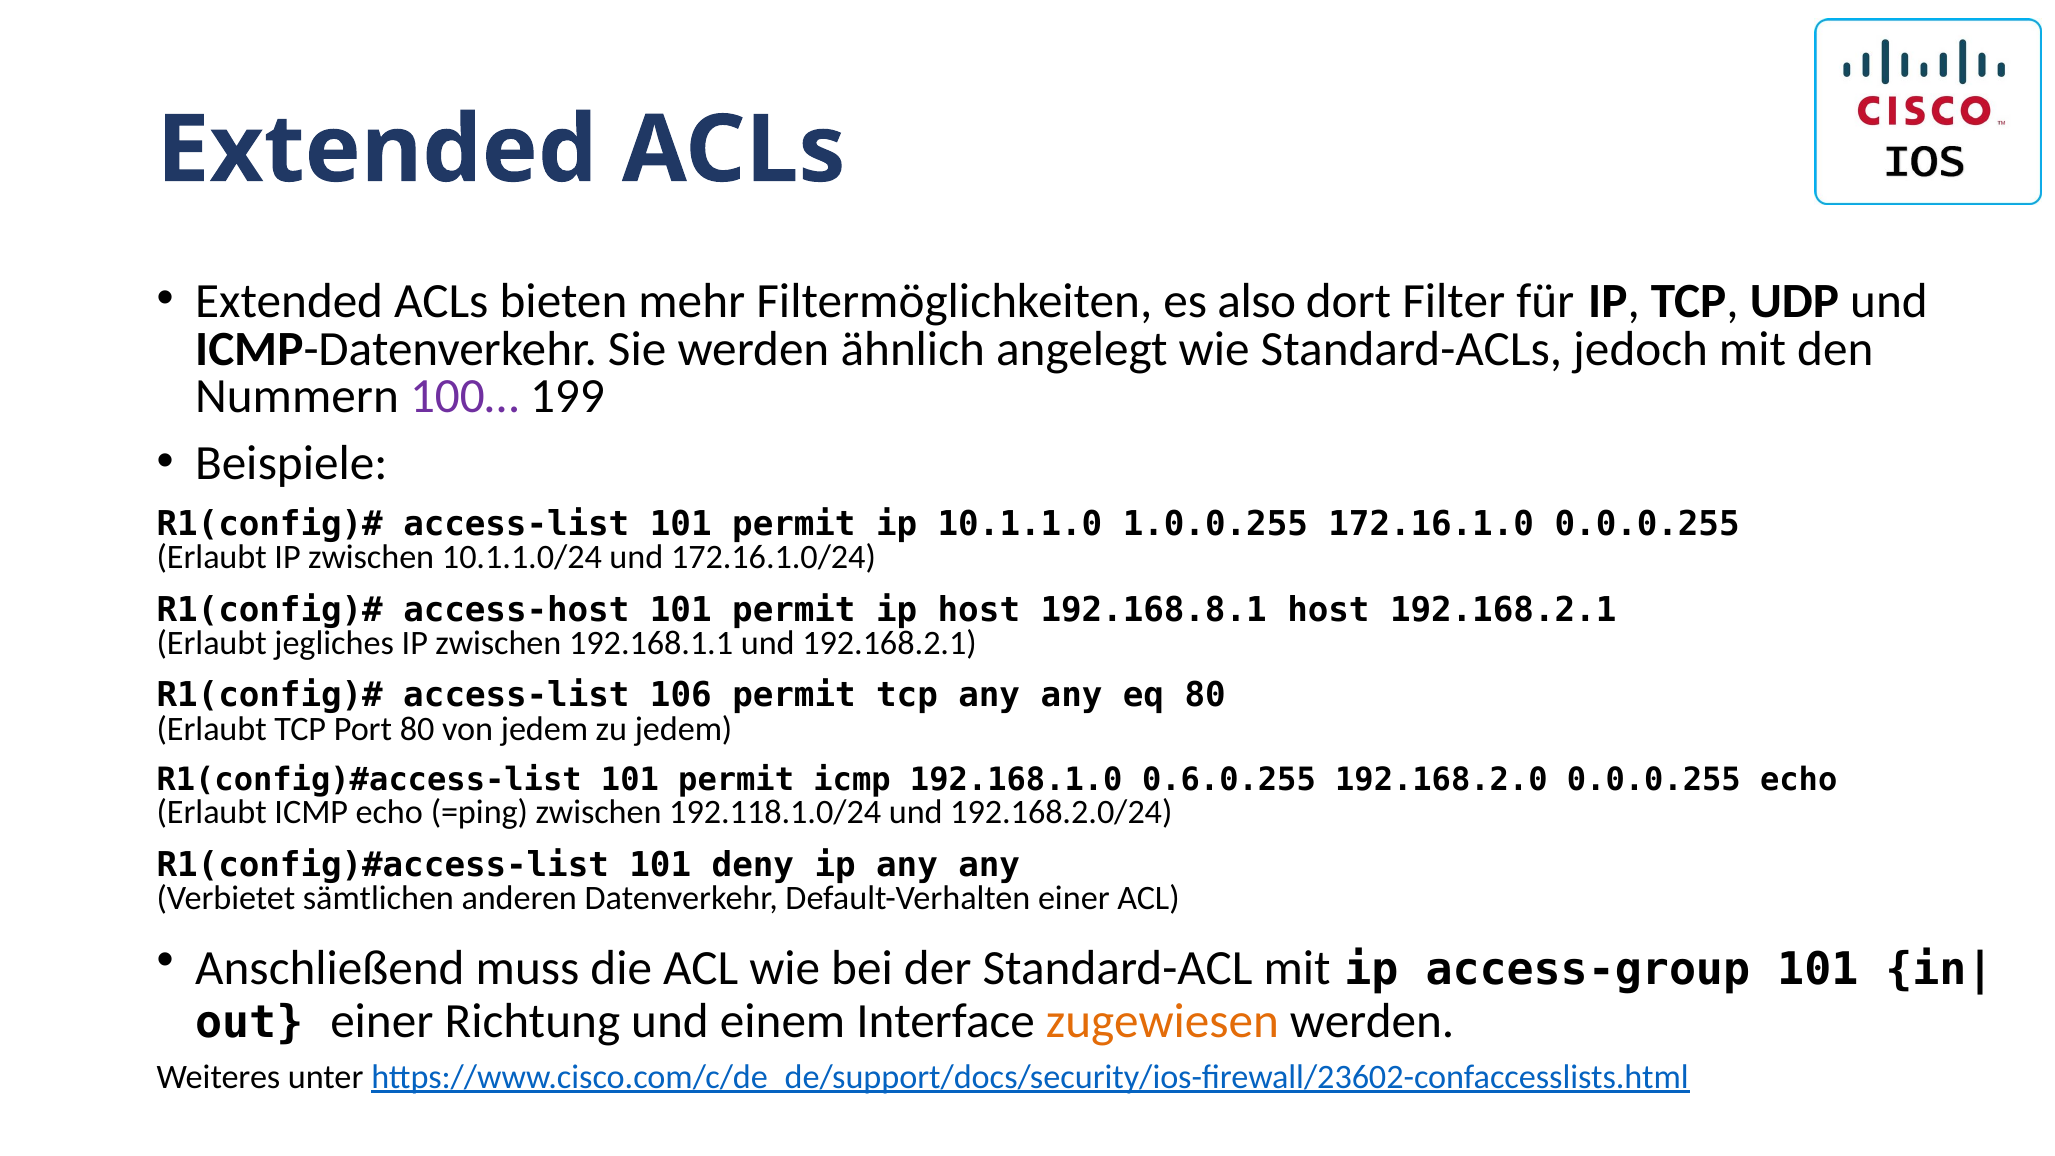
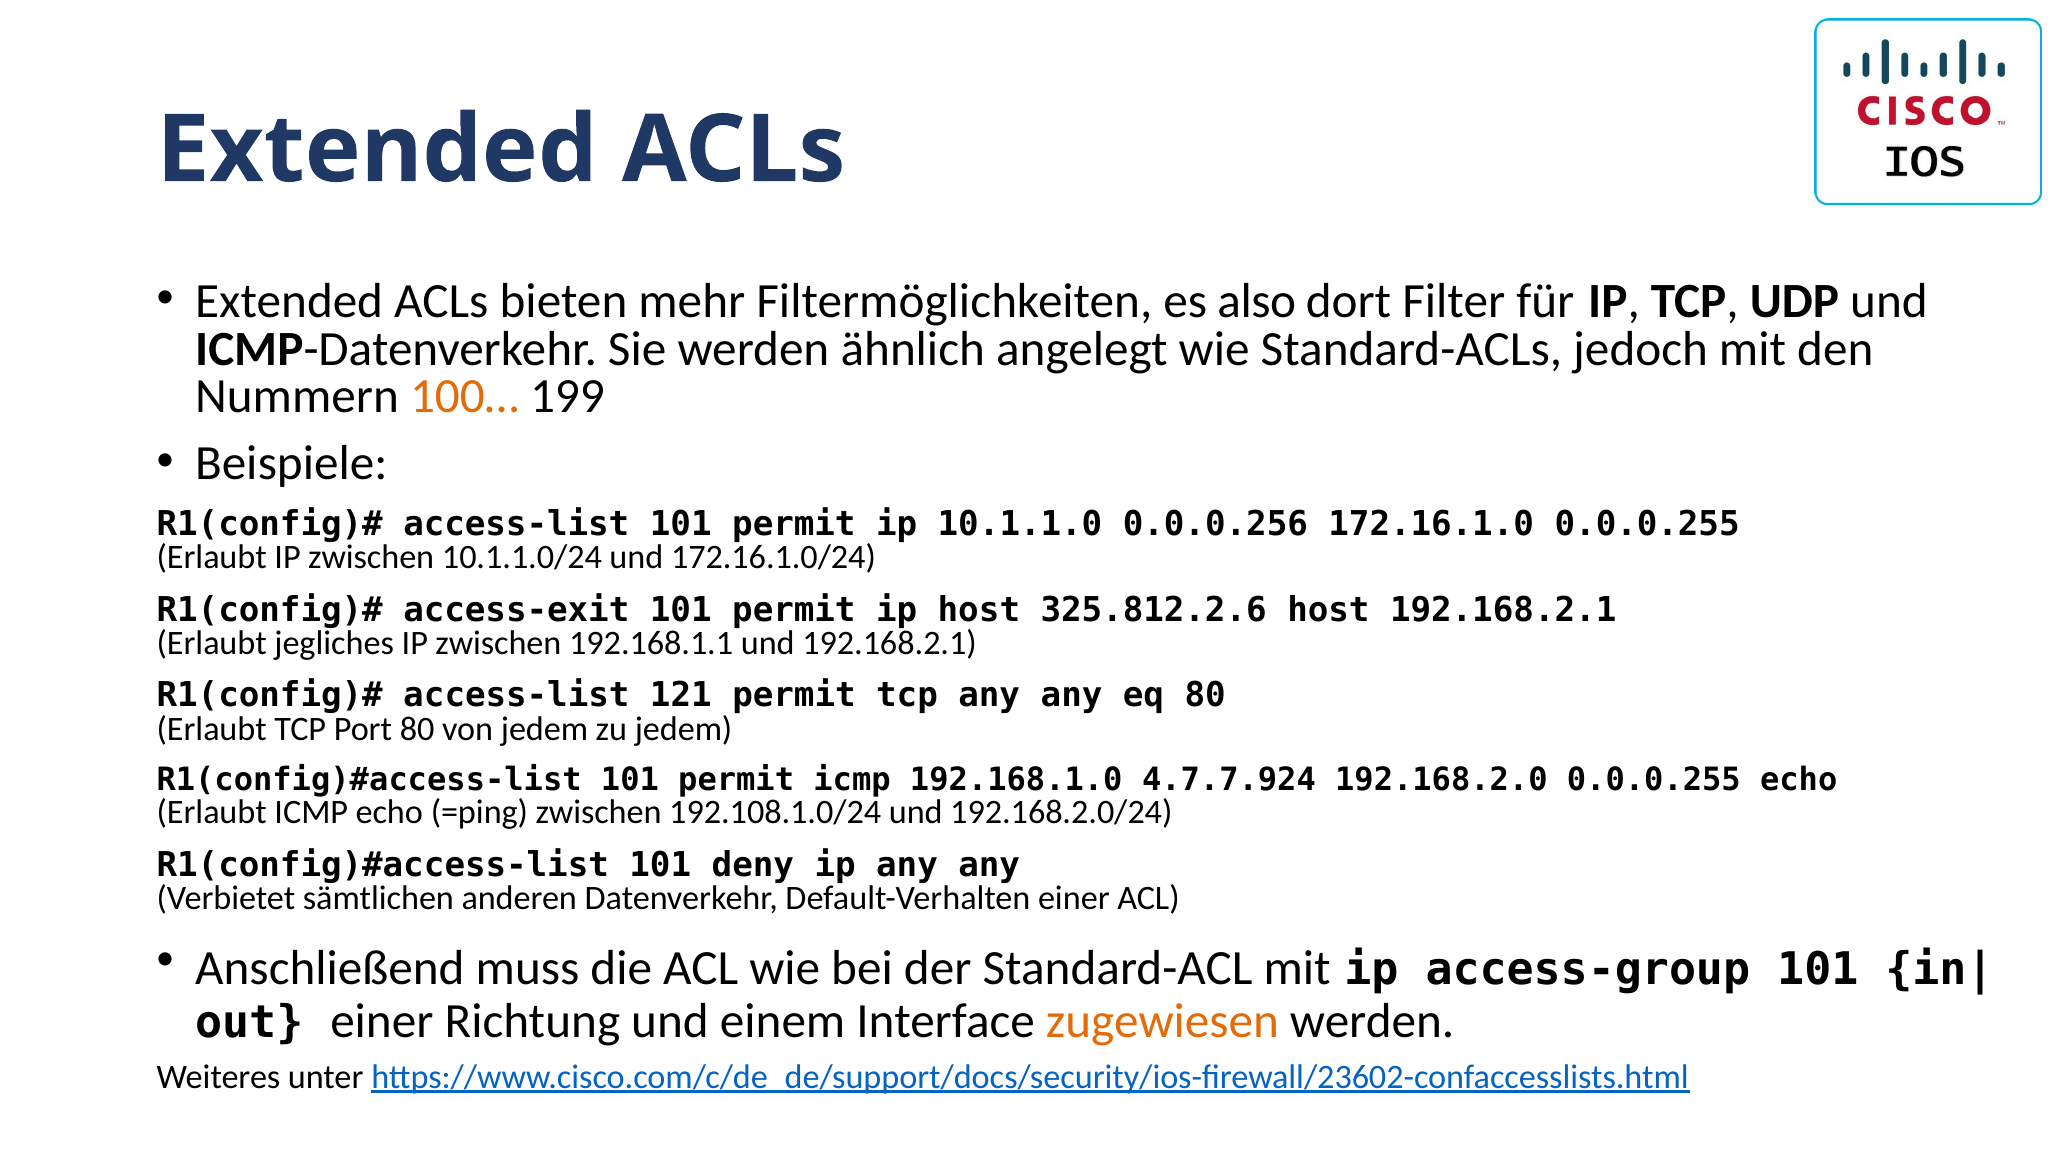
100… colour: purple -> orange
1.0.0.255: 1.0.0.255 -> 0.0.0.256
access-host: access-host -> access-exit
192.168.8.1: 192.168.8.1 -> 325.812.2.6
106: 106 -> 121
0.6.0.255: 0.6.0.255 -> 4.7.7.924
192.118.1.0/24: 192.118.1.0/24 -> 192.108.1.0/24
